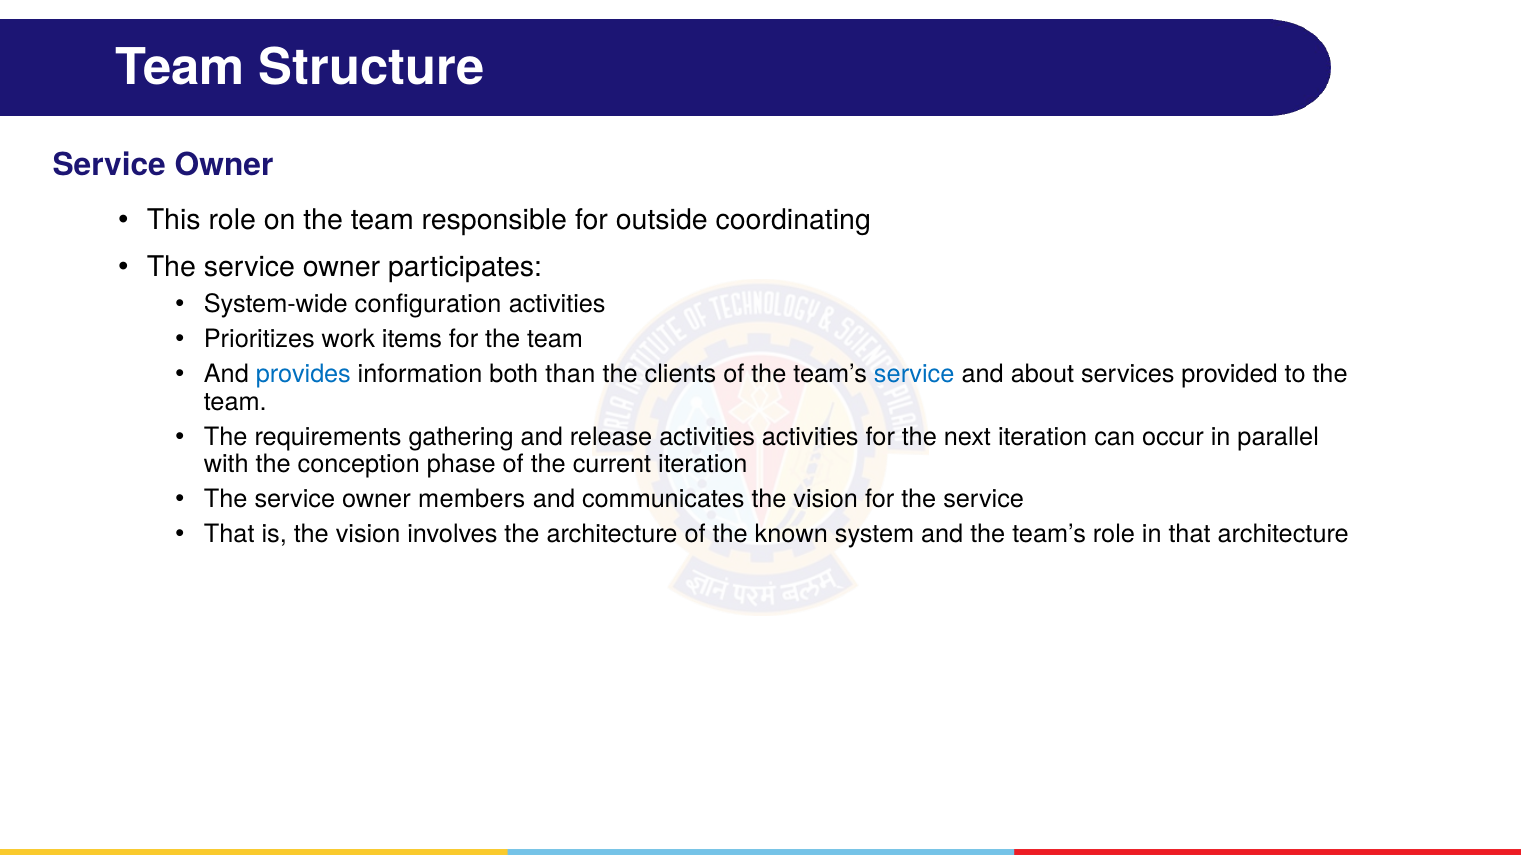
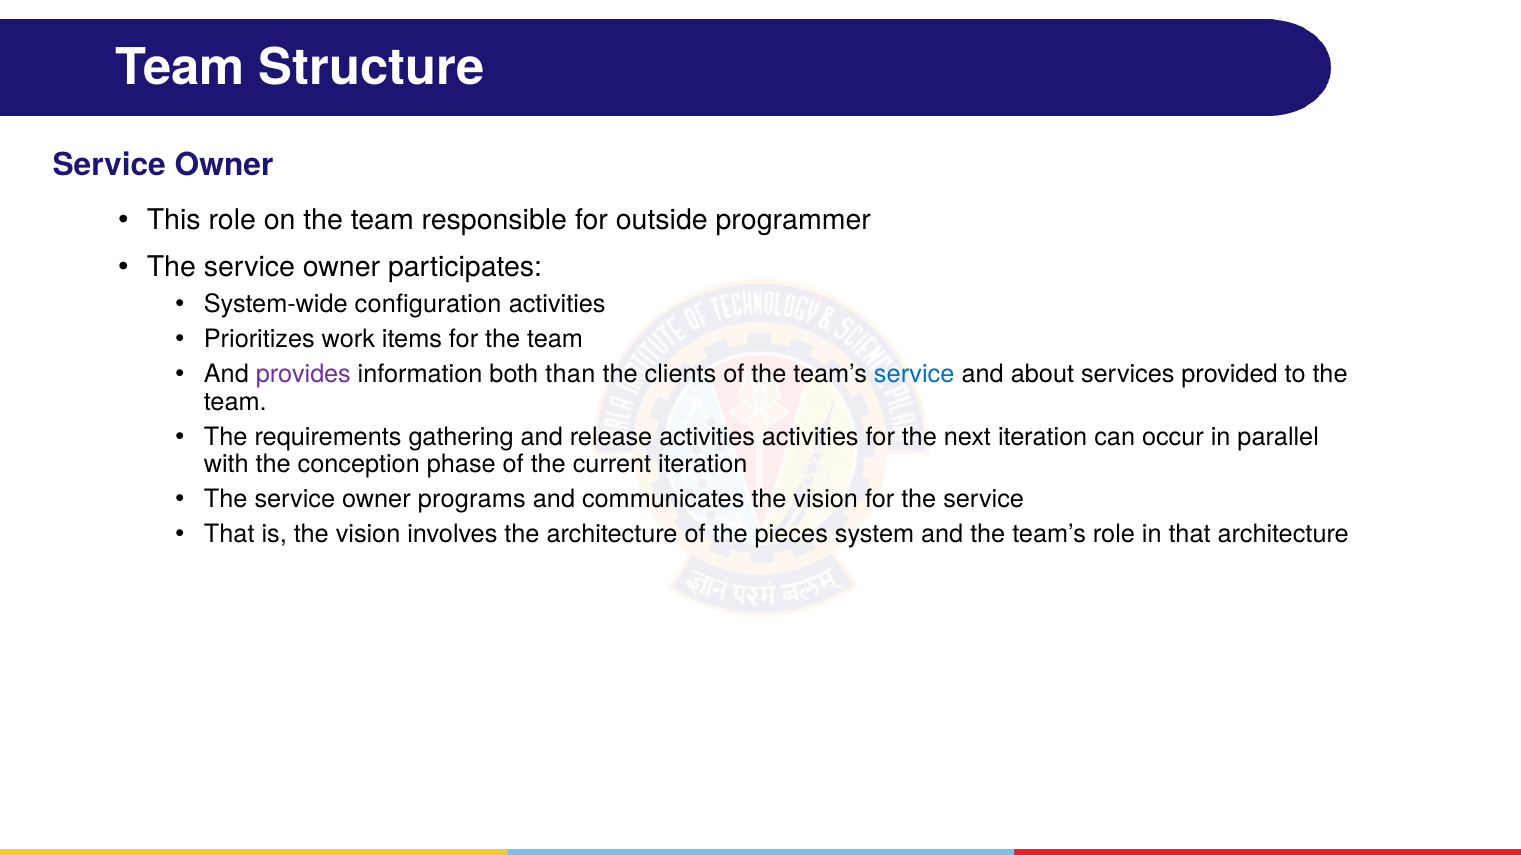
coordinating: coordinating -> programmer
provides colour: blue -> purple
members: members -> programs
known: known -> pieces
